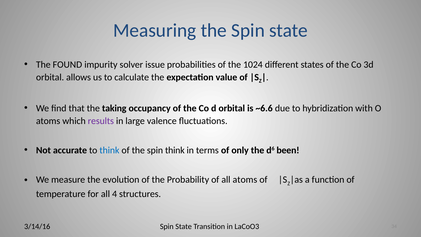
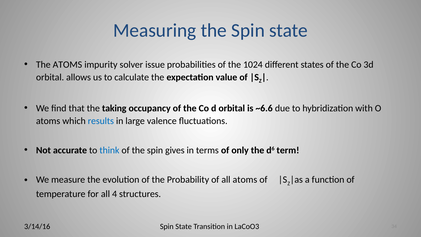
The FOUND: FOUND -> ATOMS
results colour: purple -> blue
spin think: think -> gives
been: been -> term
